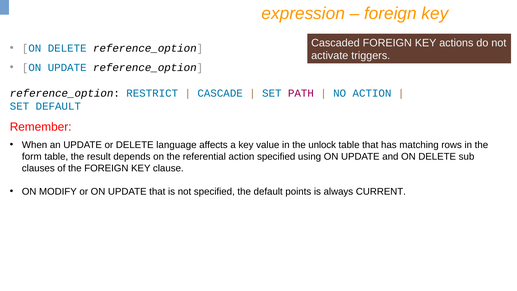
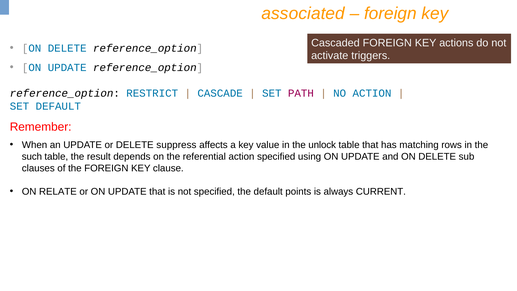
expression: expression -> associated
language: language -> suppress
form: form -> such
MODIFY: MODIFY -> RELATE
